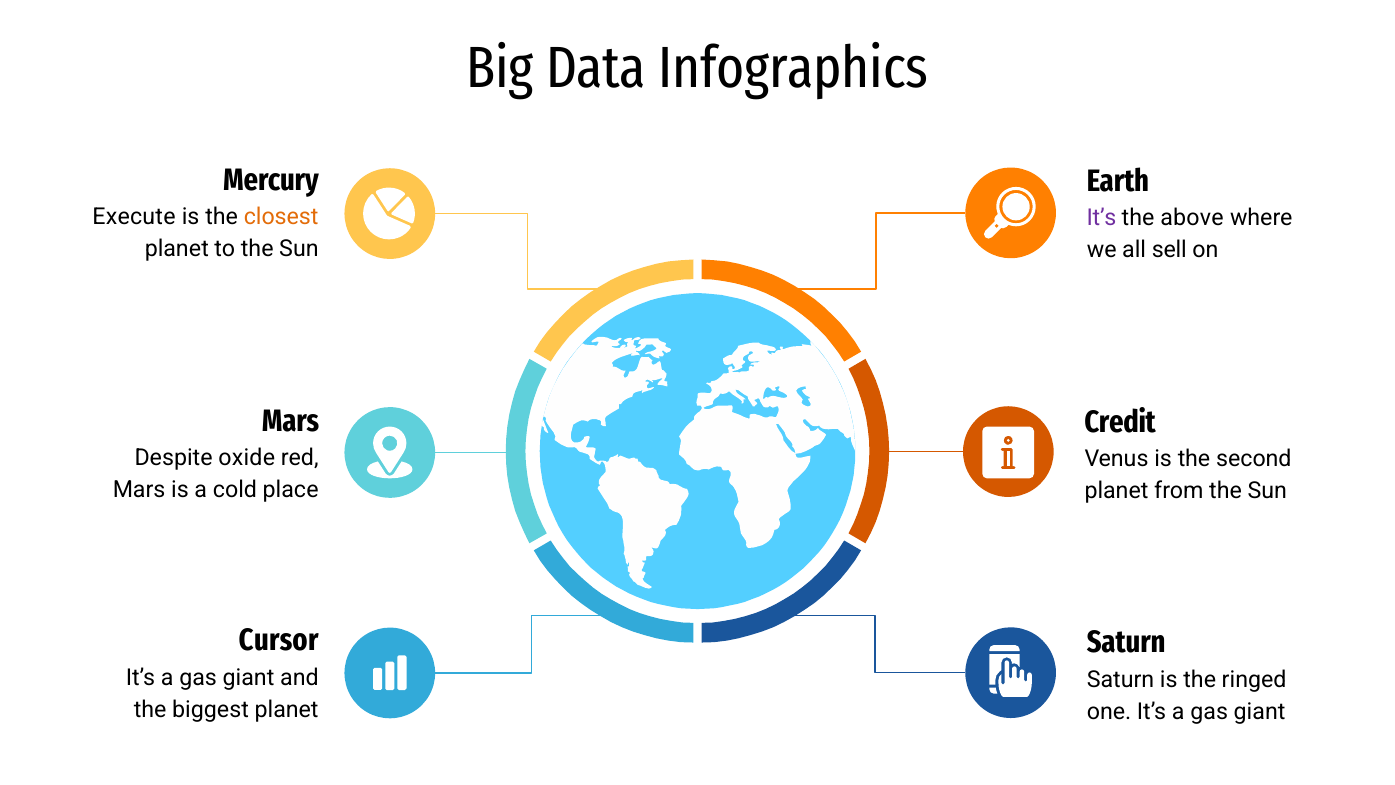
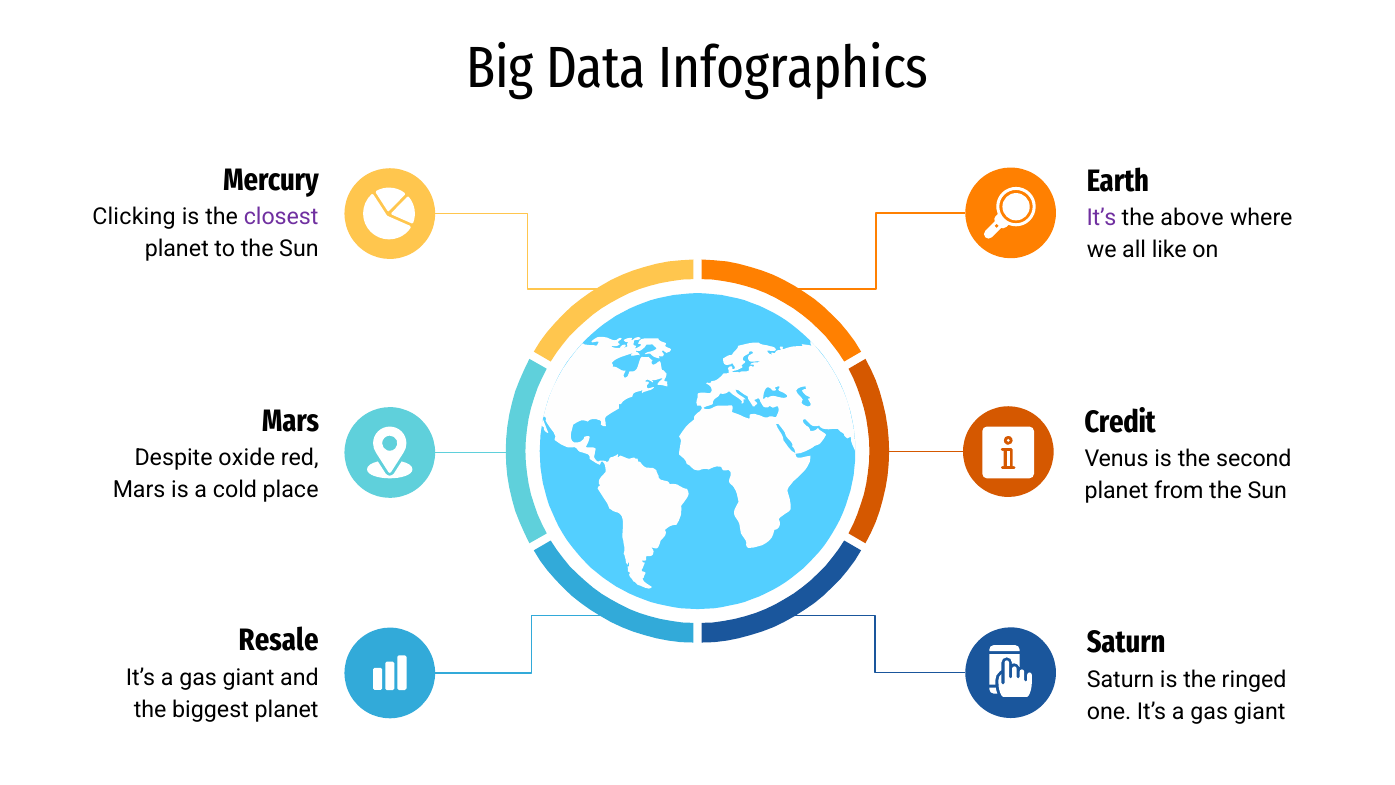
Execute: Execute -> Clicking
closest colour: orange -> purple
sell: sell -> like
Cursor: Cursor -> Resale
